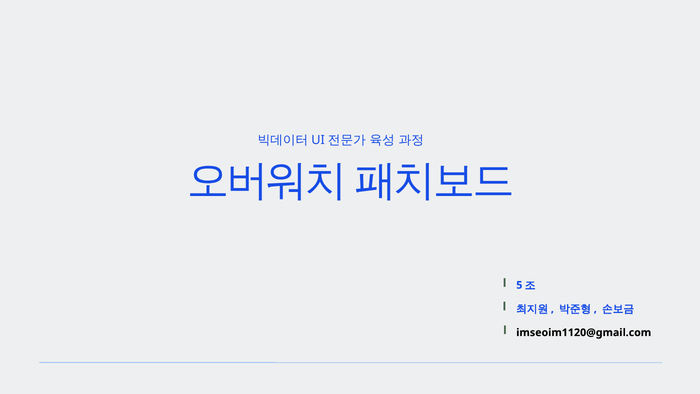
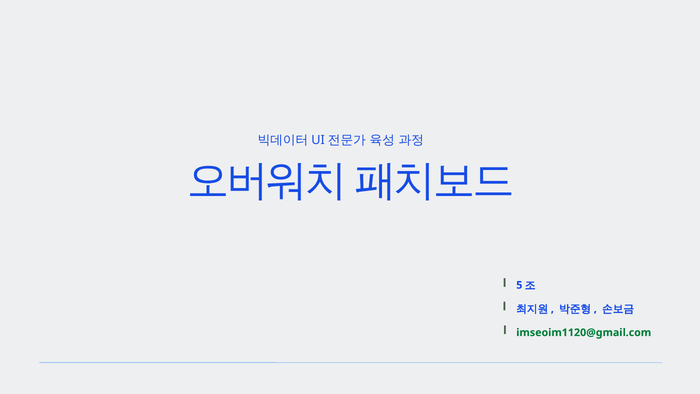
imseoim1120@gmail.com colour: black -> green
